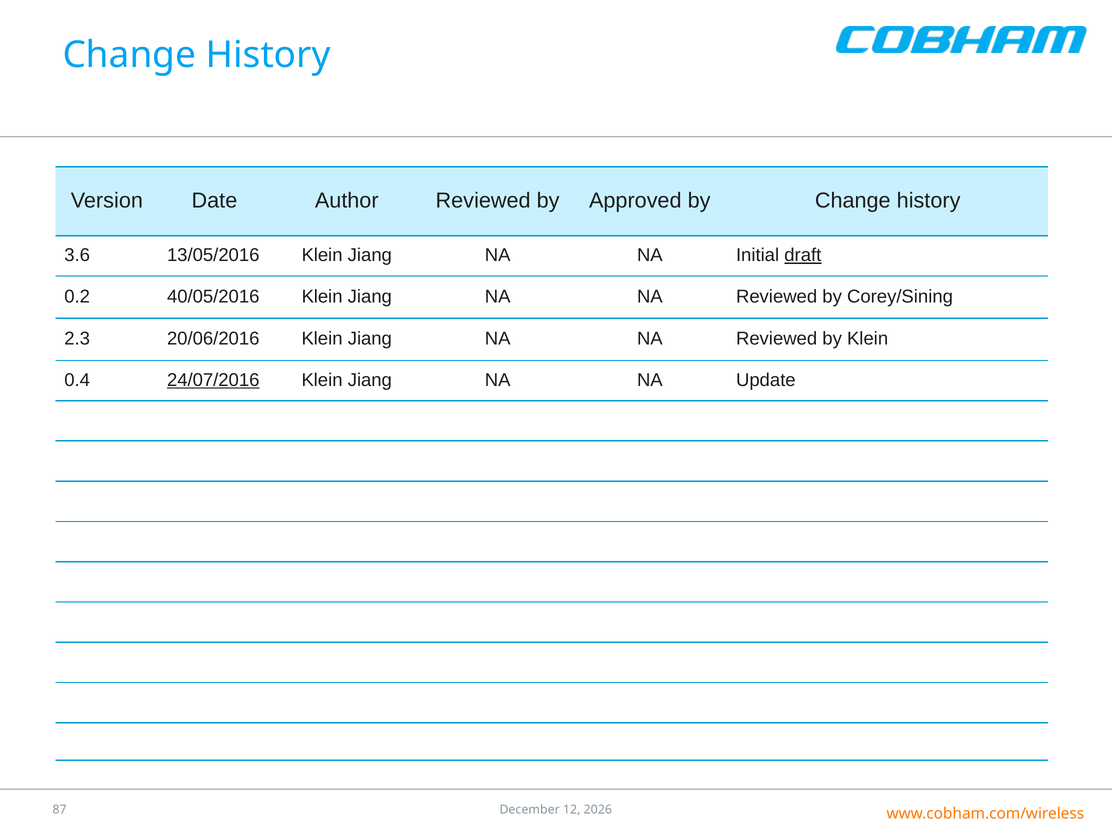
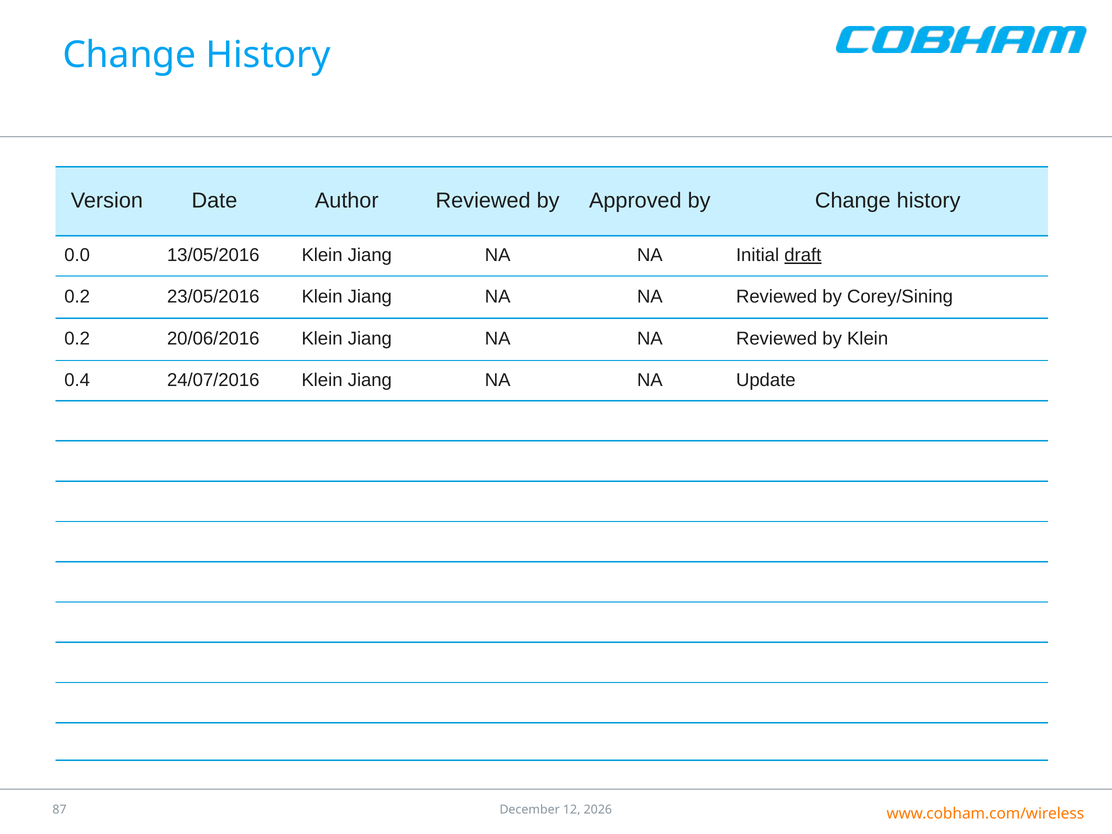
3.6: 3.6 -> 0.0
40/05/2016: 40/05/2016 -> 23/05/2016
2.3 at (77, 339): 2.3 -> 0.2
24/07/2016 underline: present -> none
